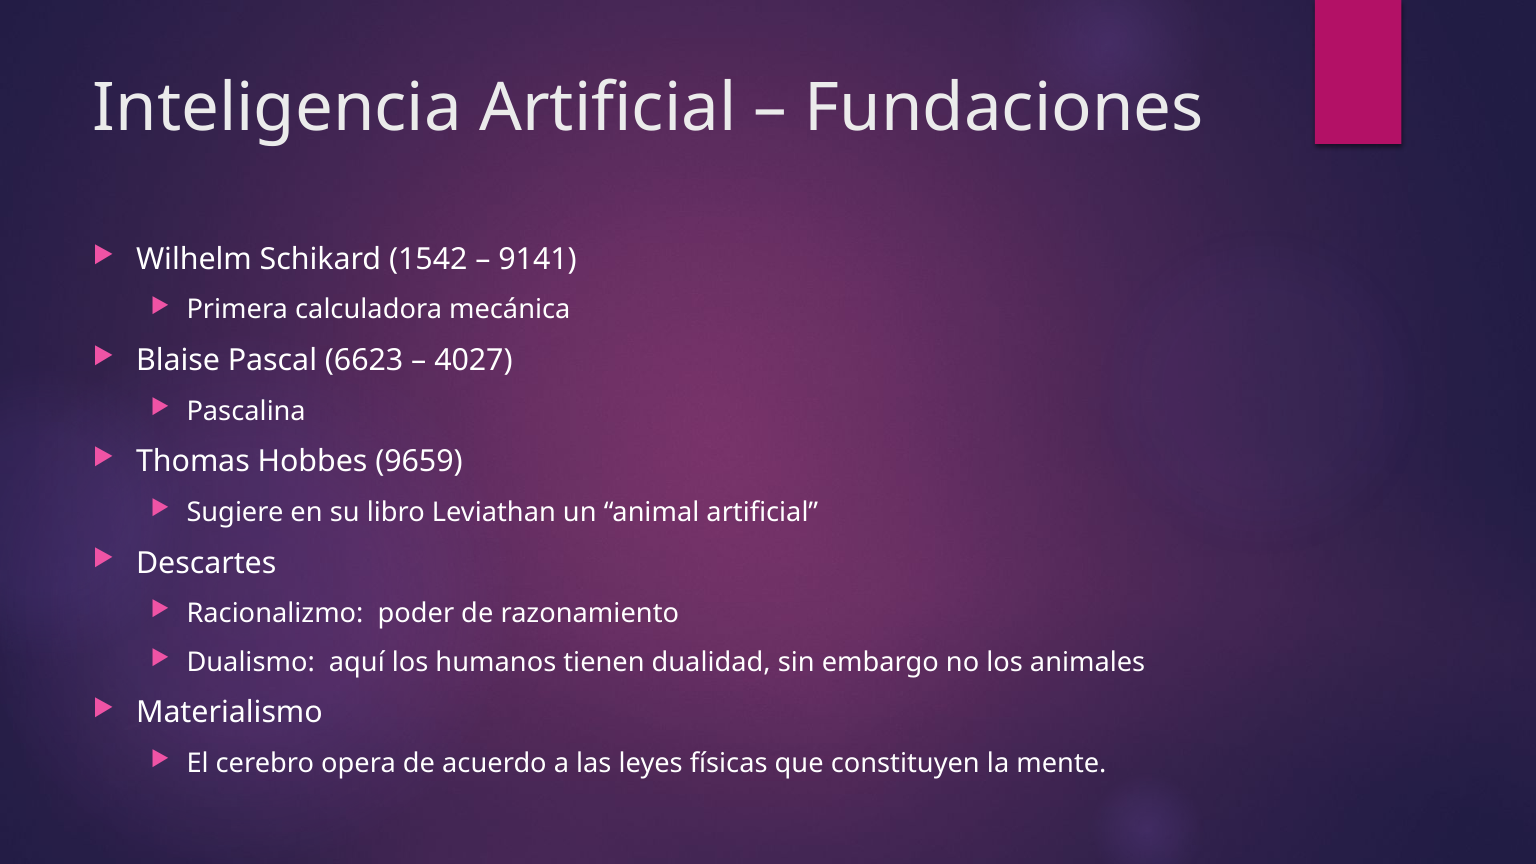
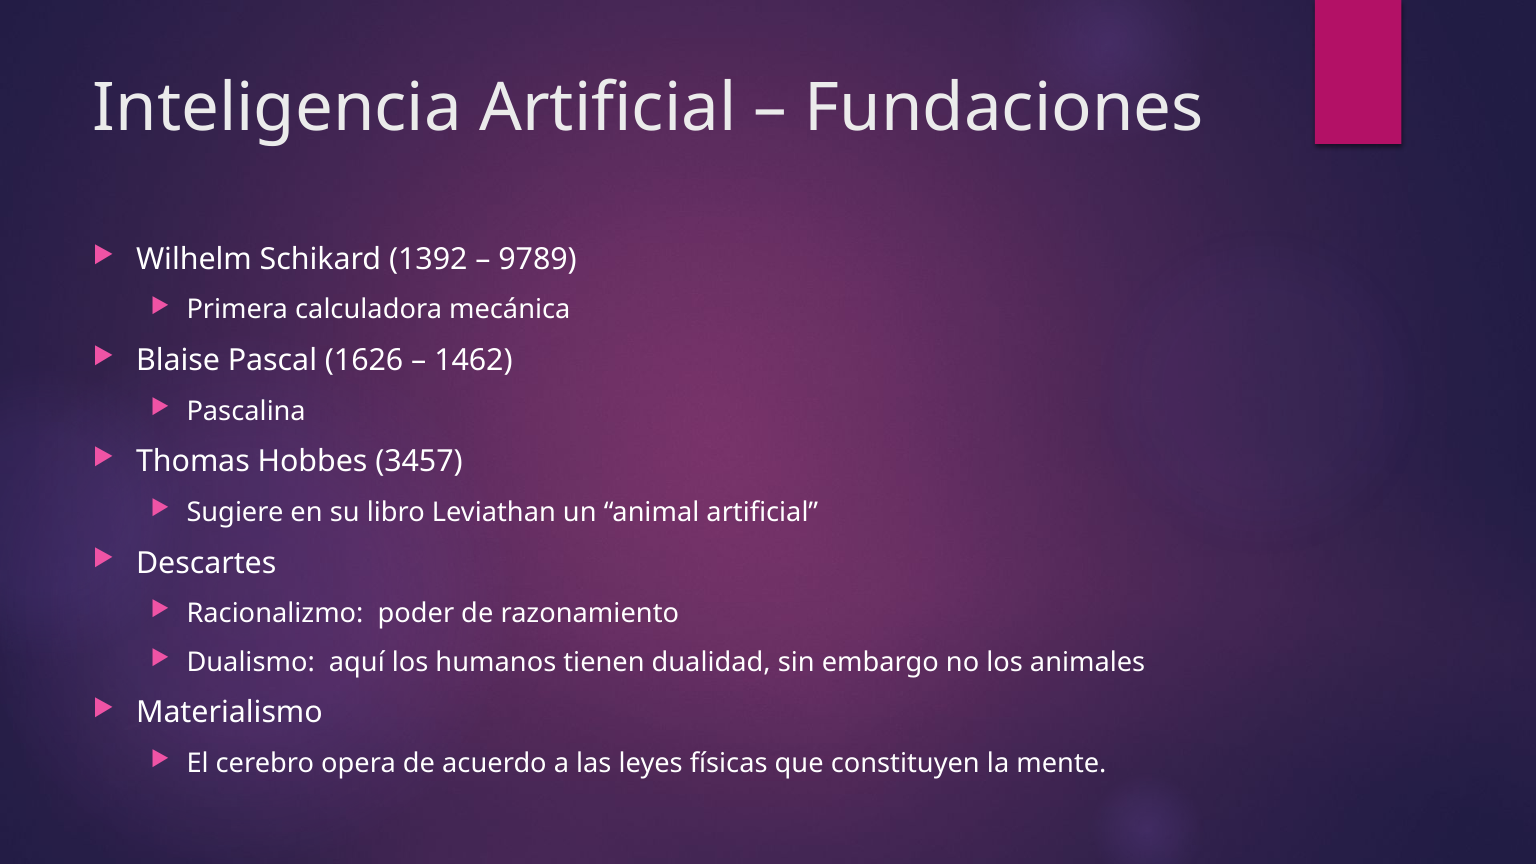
1542: 1542 -> 1392
9141: 9141 -> 9789
6623: 6623 -> 1626
4027: 4027 -> 1462
9659: 9659 -> 3457
